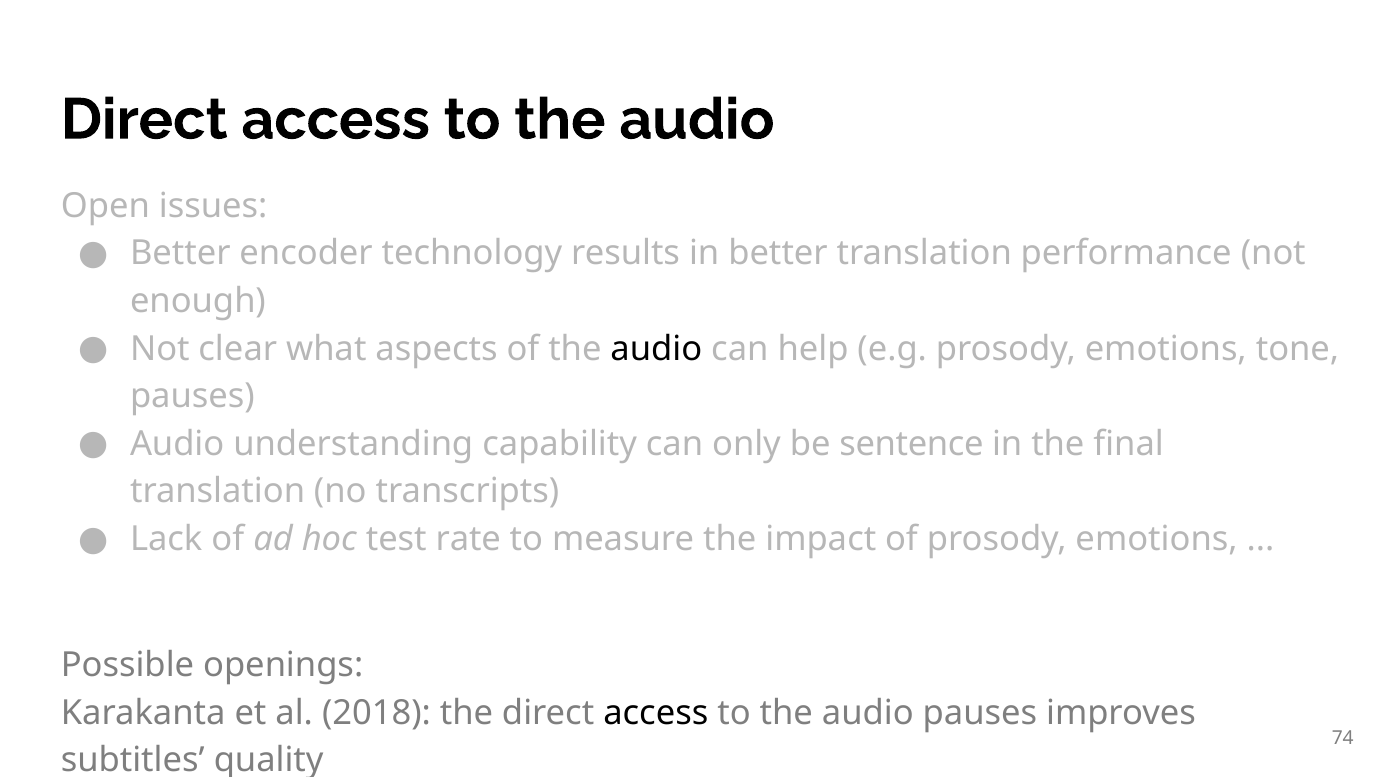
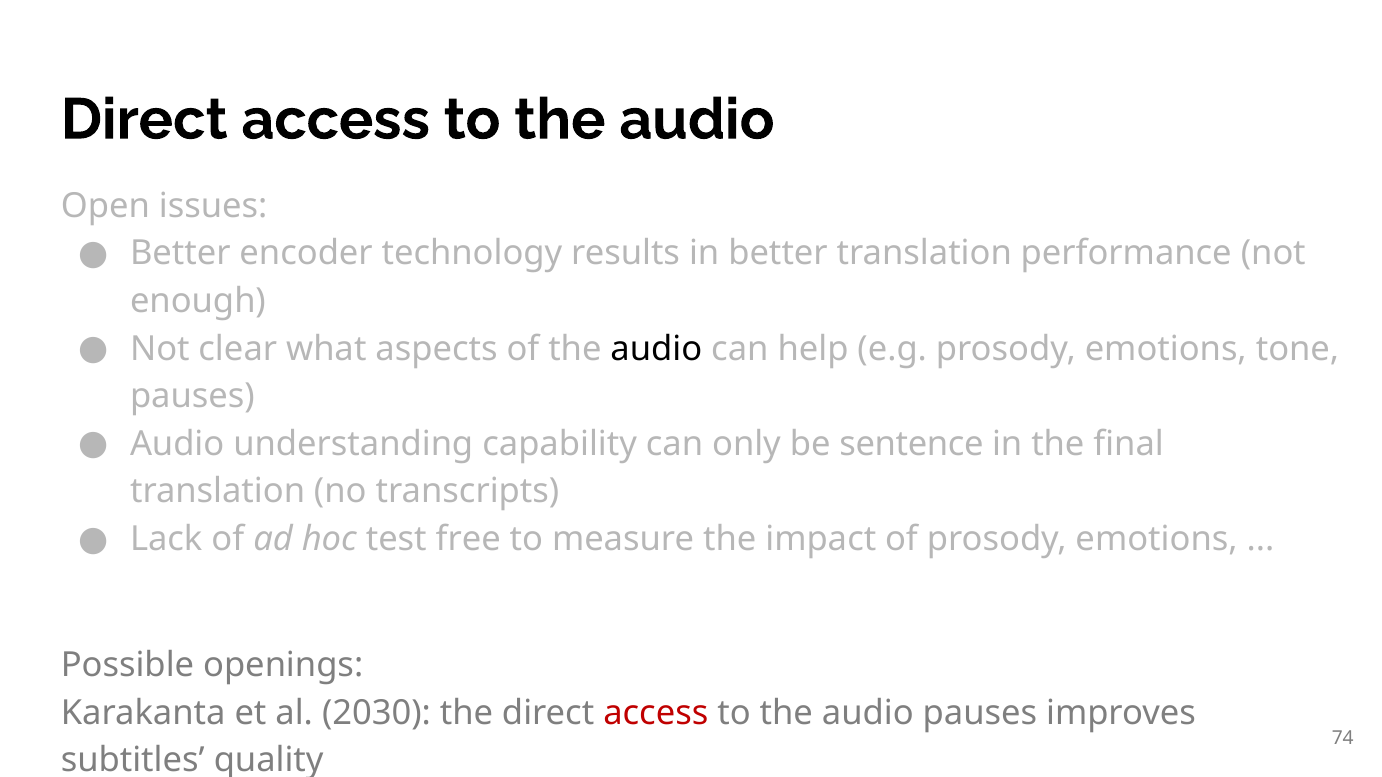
rate: rate -> free
2018: 2018 -> 2030
access at (656, 713) colour: black -> red
